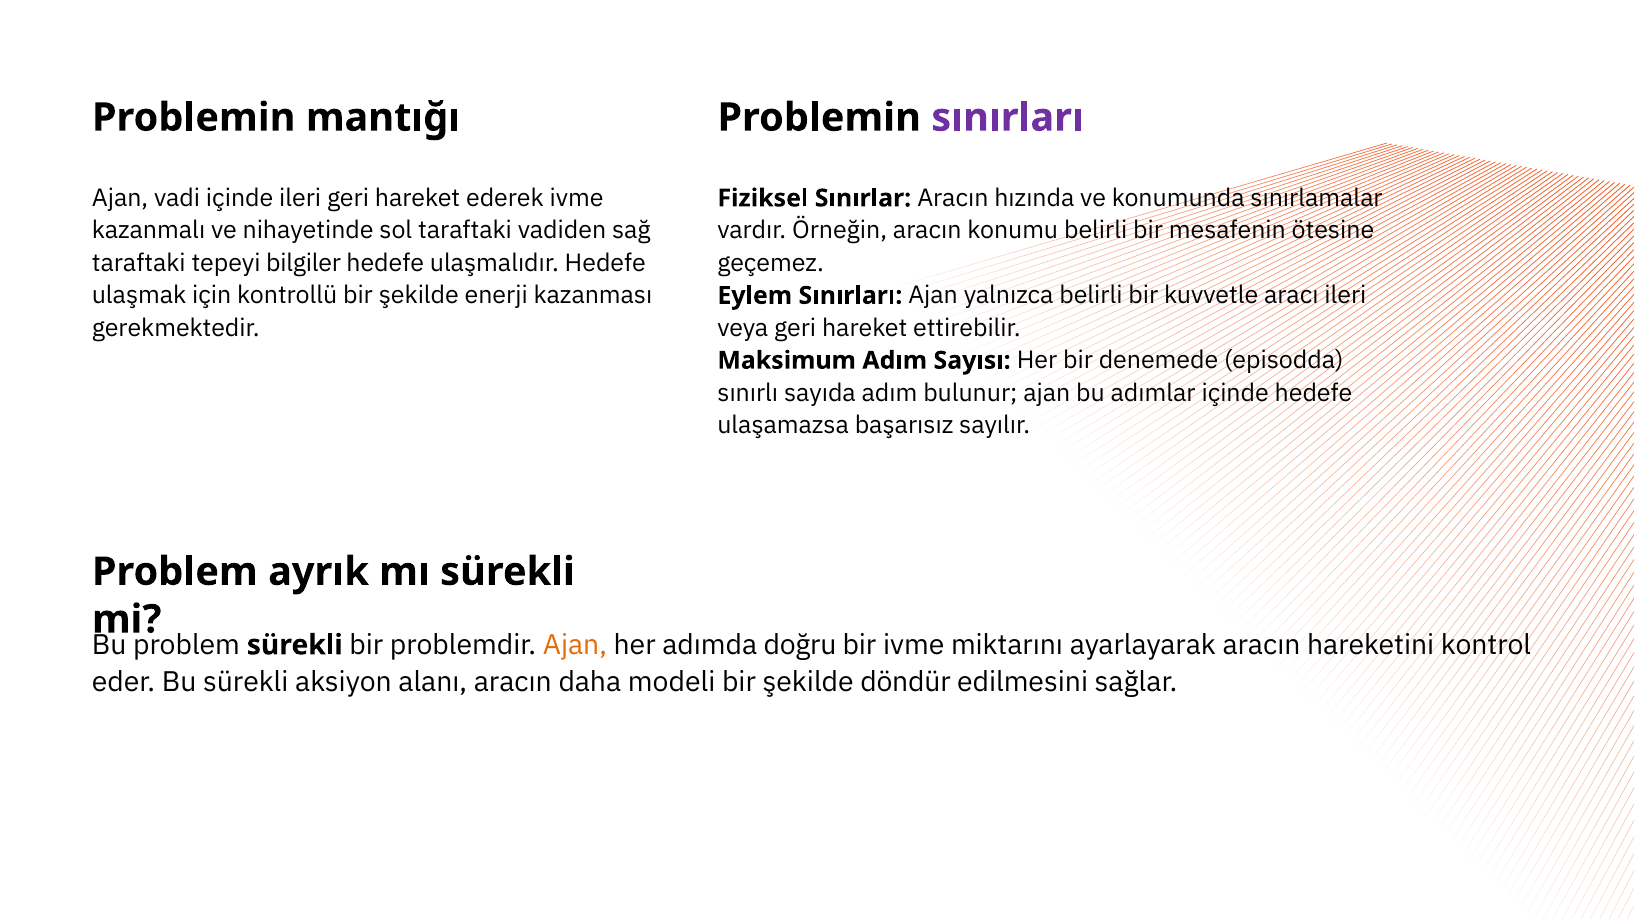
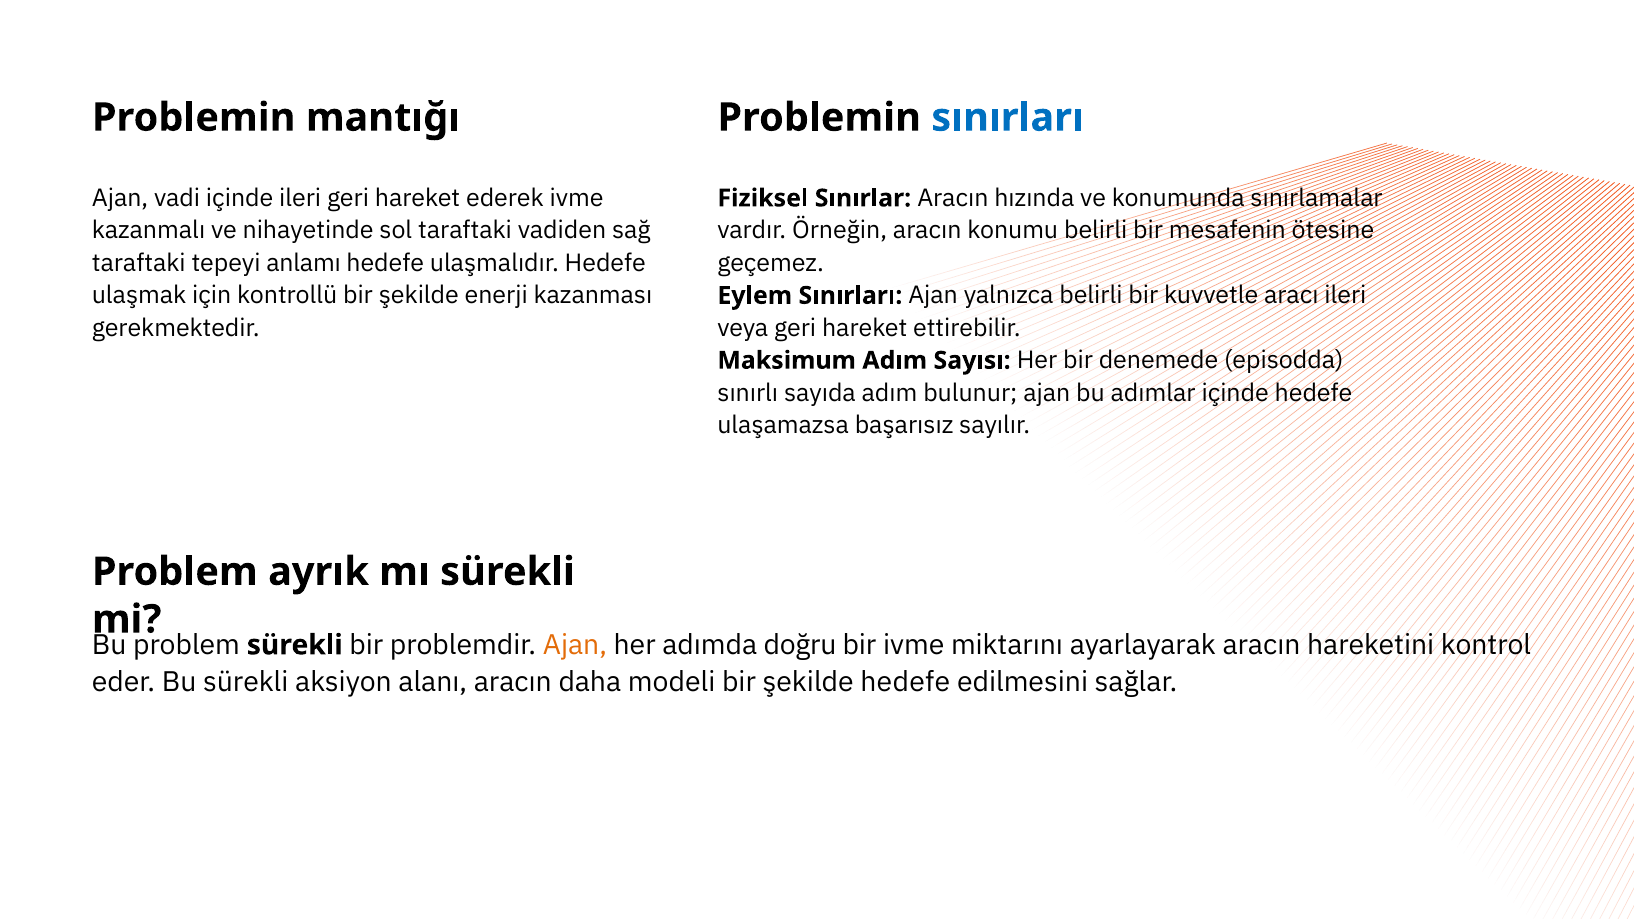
sınırları at (1008, 118) colour: purple -> blue
bilgiler: bilgiler -> anlamı
şekilde döndür: döndür -> hedefe
